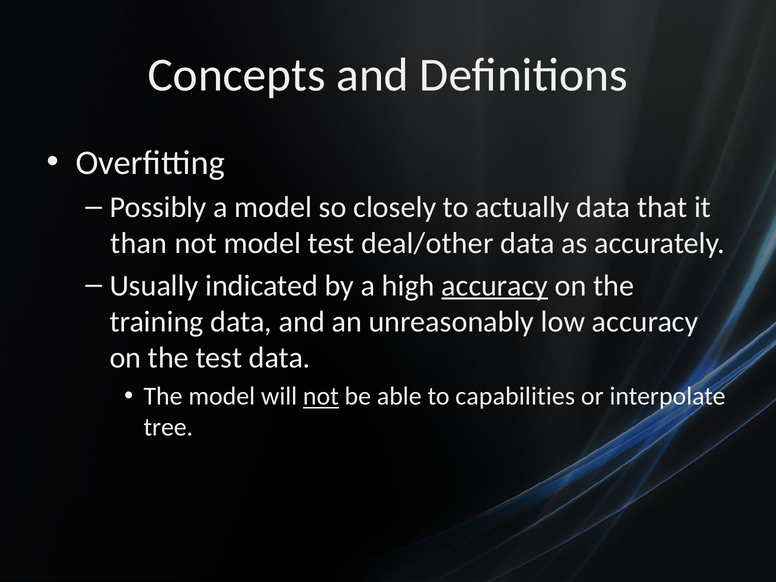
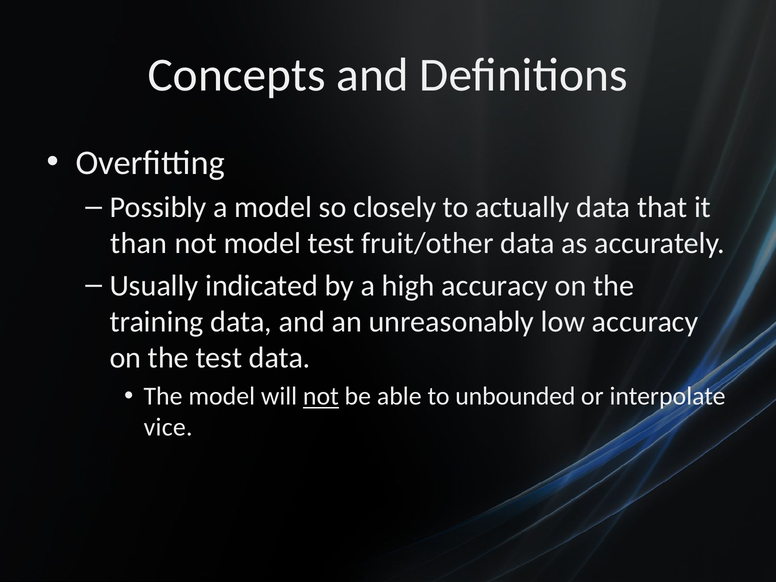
deal/other: deal/other -> fruit/other
accuracy at (495, 286) underline: present -> none
capabilities: capabilities -> unbounded
tree: tree -> vice
